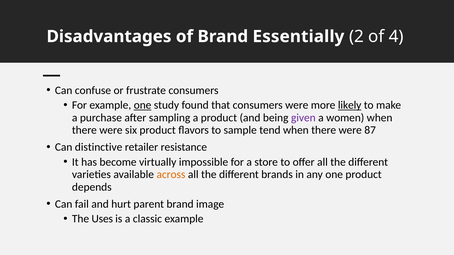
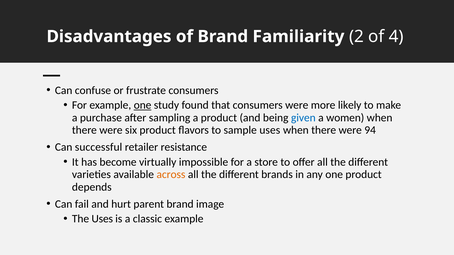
Essentially: Essentially -> Familiarity
likely underline: present -> none
given colour: purple -> blue
sample tend: tend -> uses
87: 87 -> 94
distinctive: distinctive -> successful
